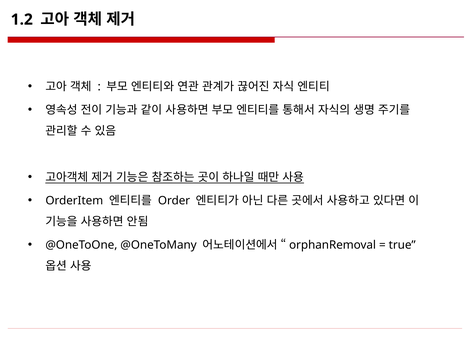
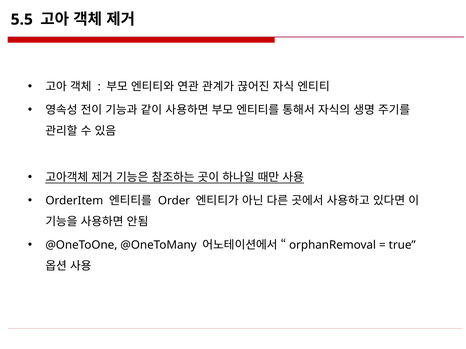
1.2: 1.2 -> 5.5
